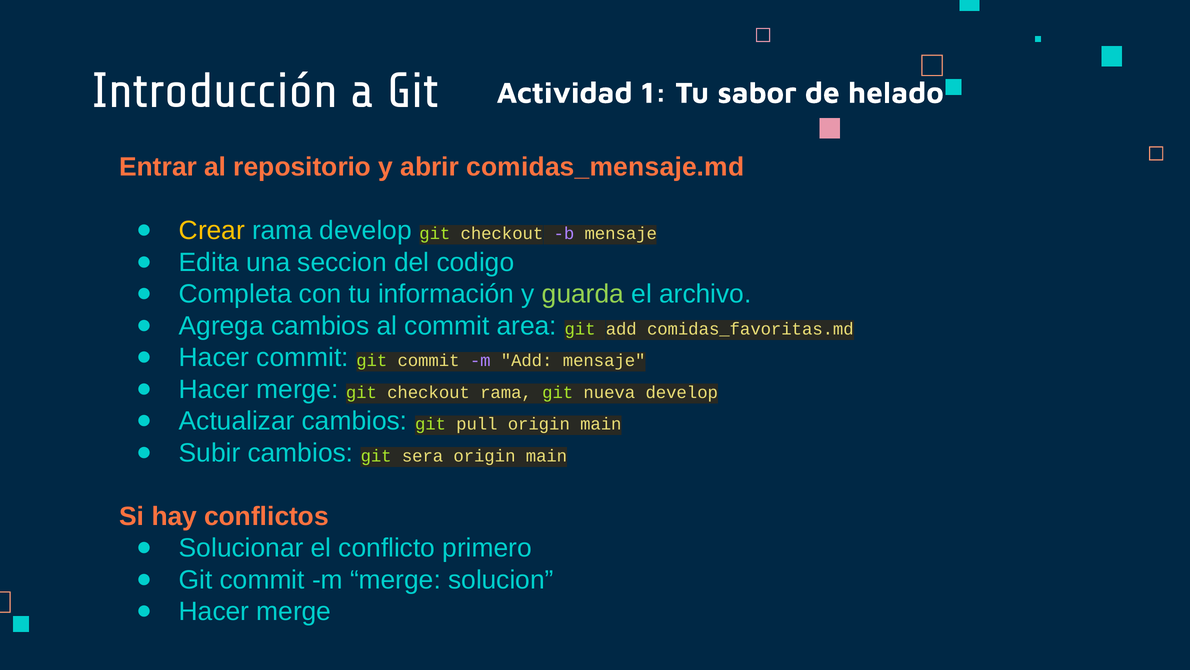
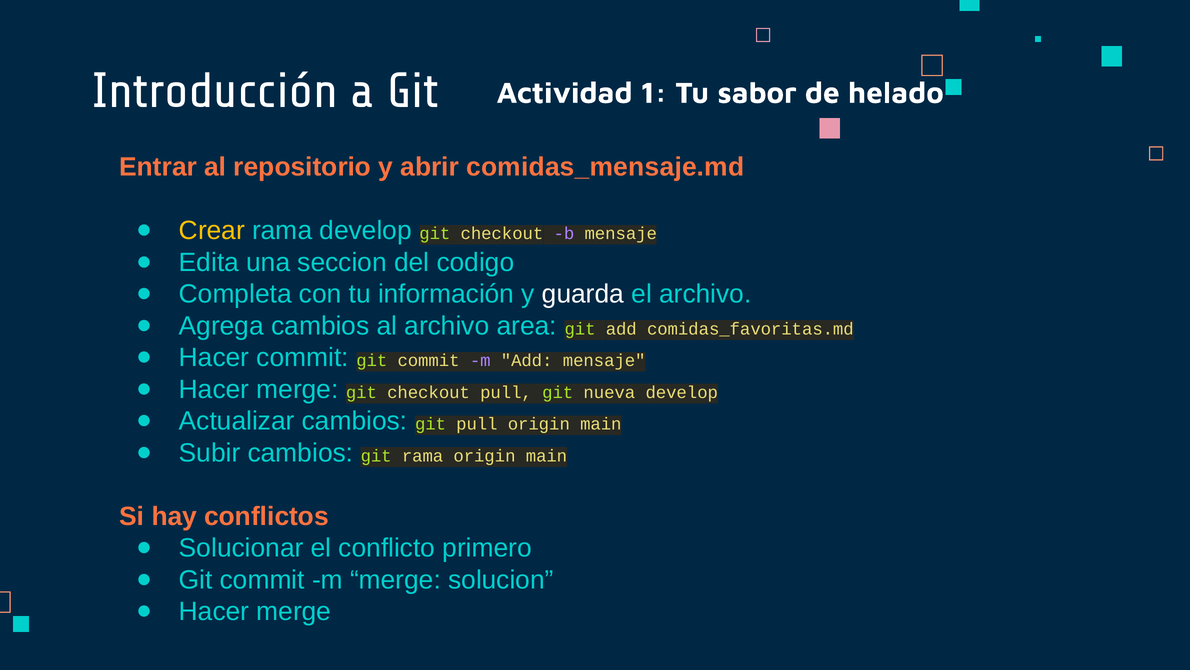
guarda colour: light green -> white
al commit: commit -> archivo
checkout rama: rama -> pull
git sera: sera -> rama
